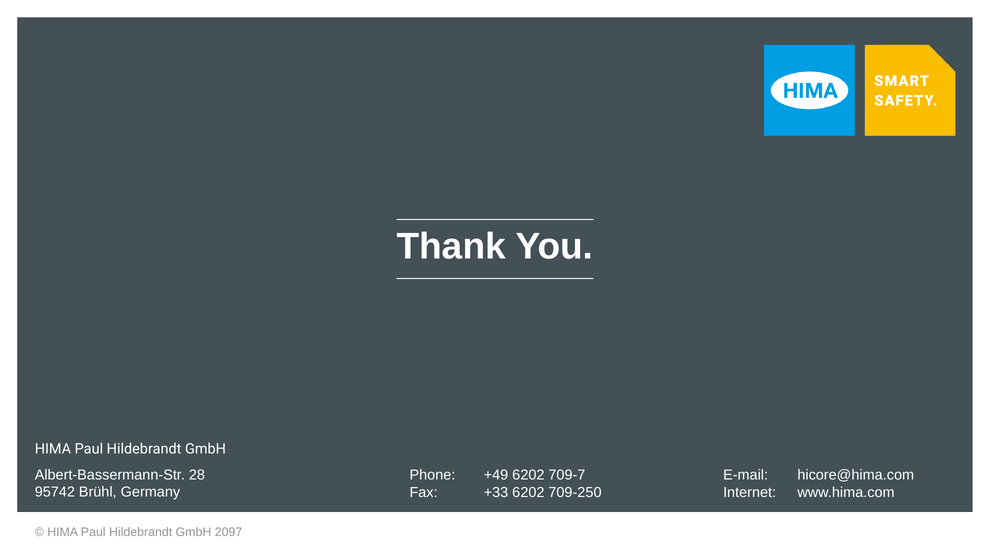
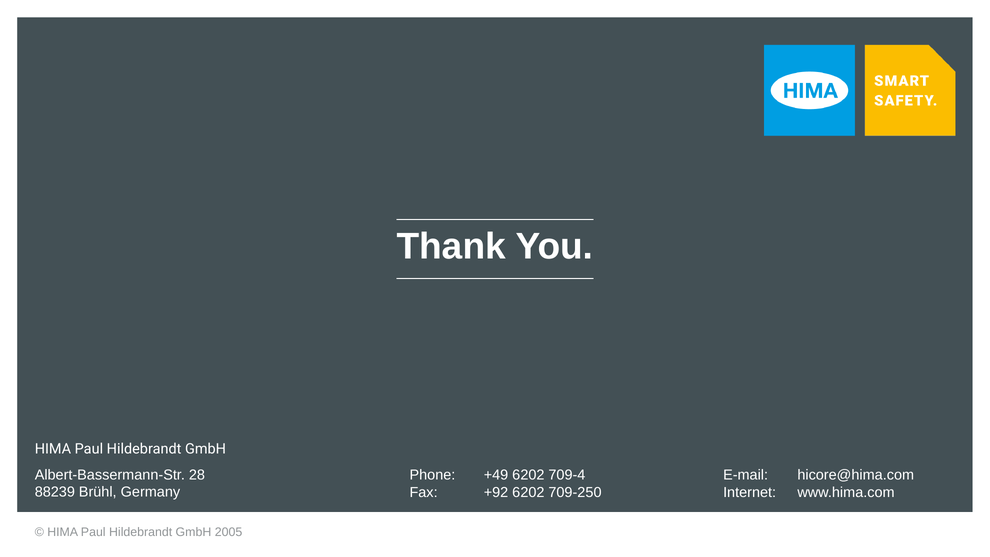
709-7: 709-7 -> 709-4
95742: 95742 -> 88239
+33: +33 -> +92
2097: 2097 -> 2005
